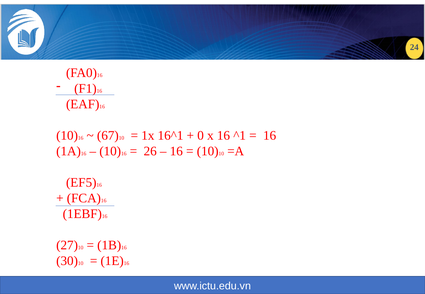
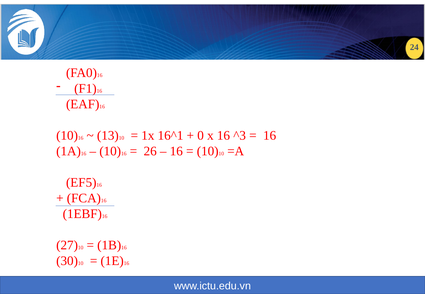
67: 67 -> 13
^1: ^1 -> ^3
